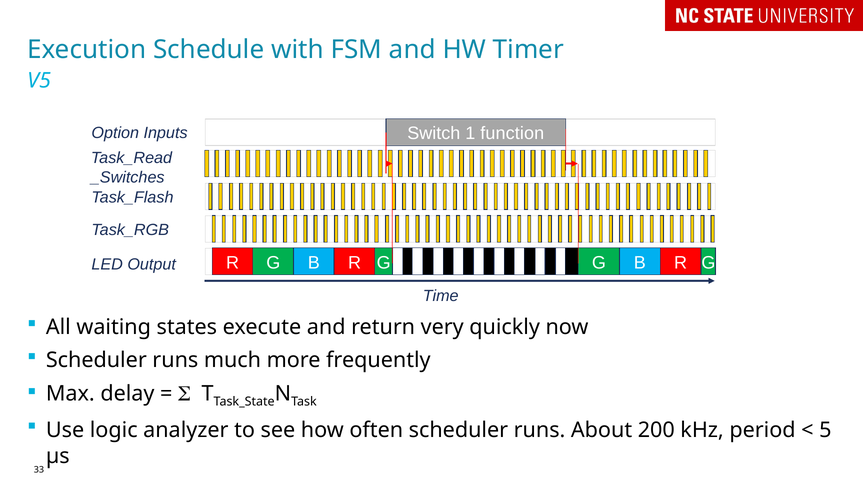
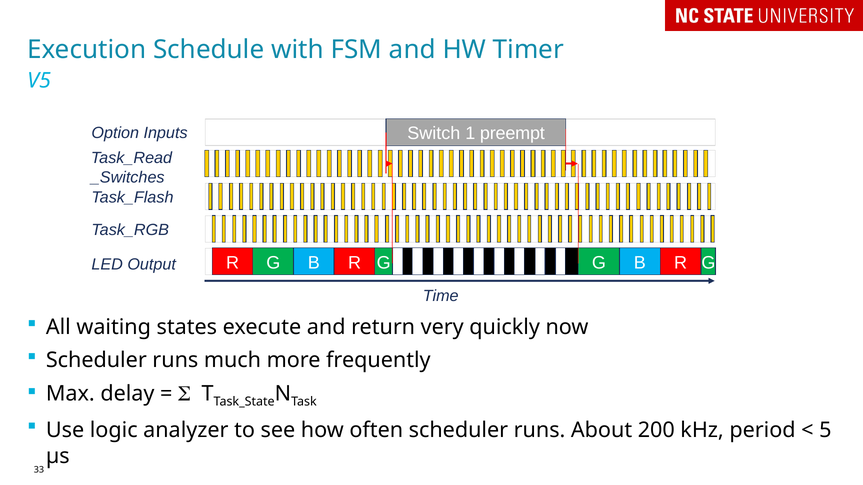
function: function -> preempt
